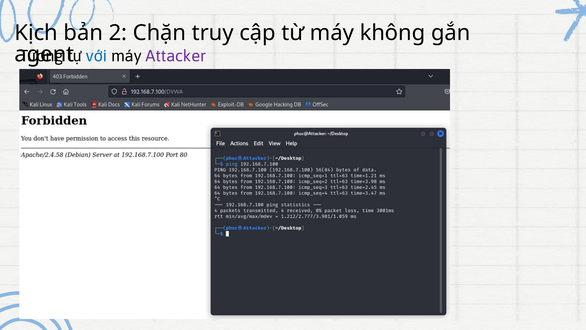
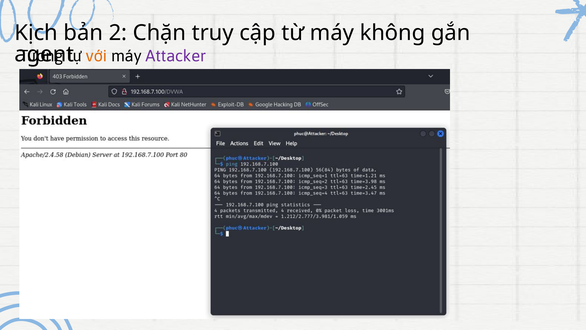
với colour: blue -> orange
